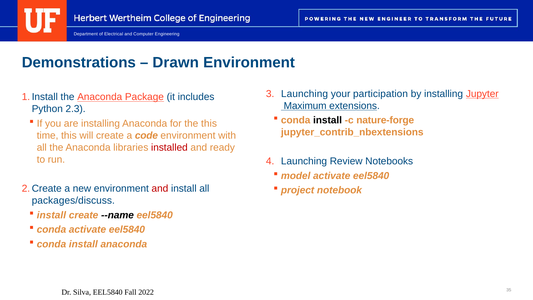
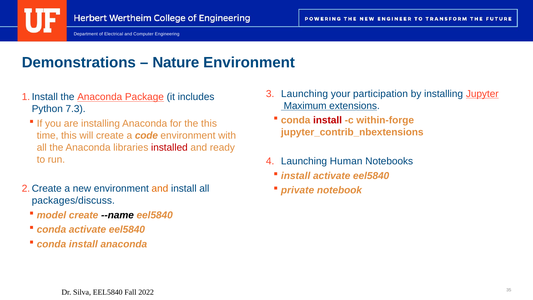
Drawn: Drawn -> Nature
2.3: 2.3 -> 7.3
install at (328, 120) colour: black -> red
nature-forge: nature-forge -> within-forge
Review: Review -> Human
model at (296, 176): model -> install
and at (160, 188) colour: red -> orange
project: project -> private
install at (51, 215): install -> model
